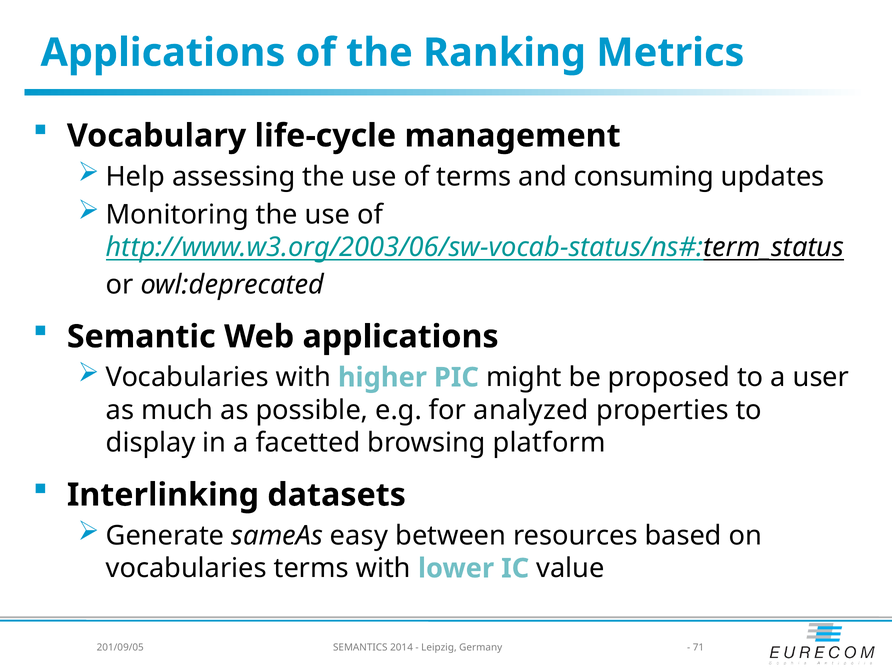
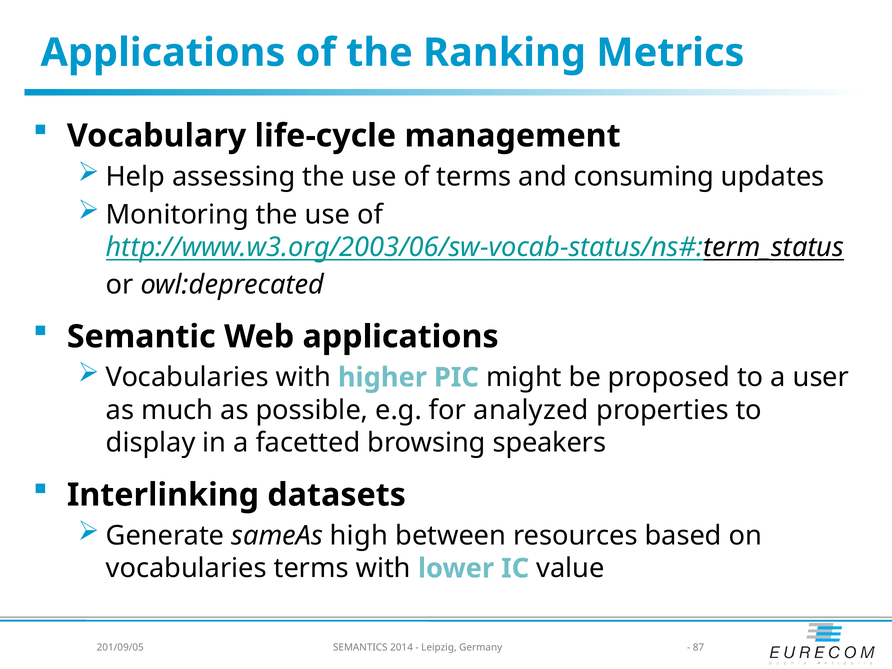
platform: platform -> speakers
easy: easy -> high
71: 71 -> 87
